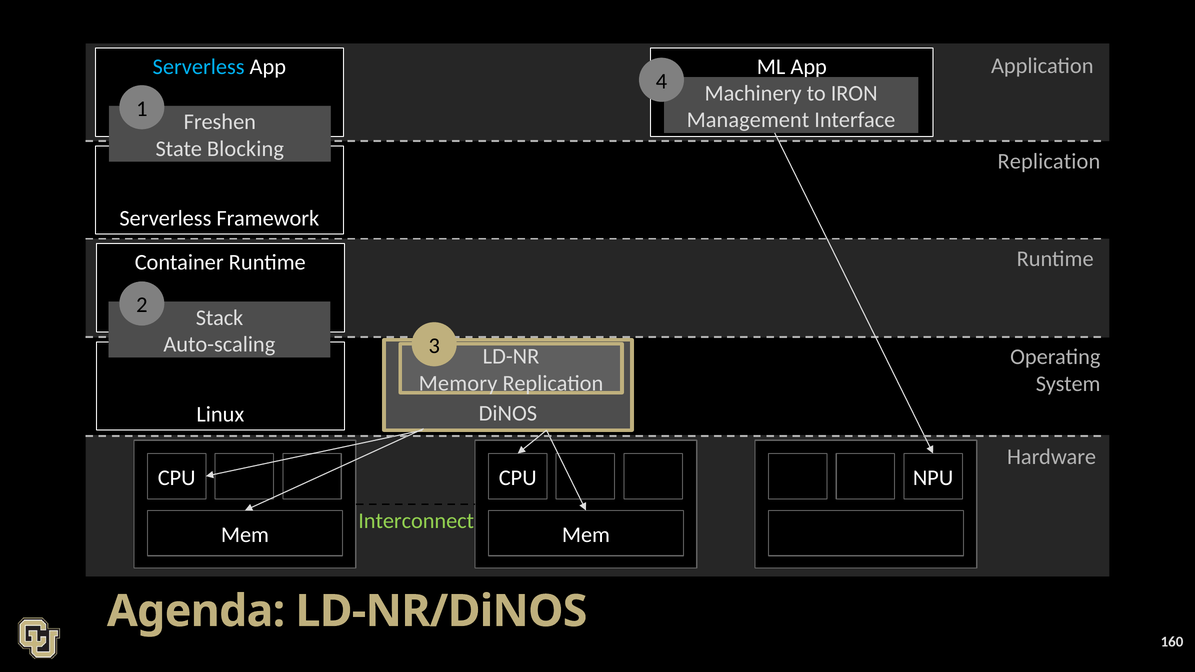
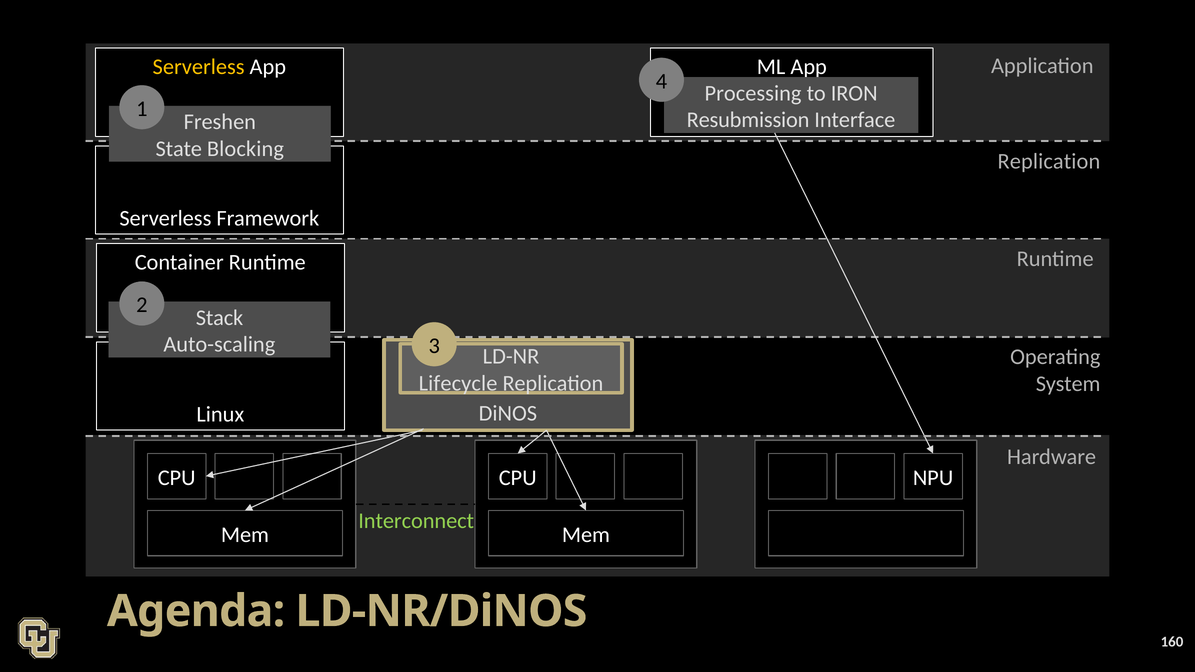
Serverless at (199, 67) colour: light blue -> yellow
Machinery: Machinery -> Processing
Management: Management -> Resubmission
Memory: Memory -> Lifecycle
